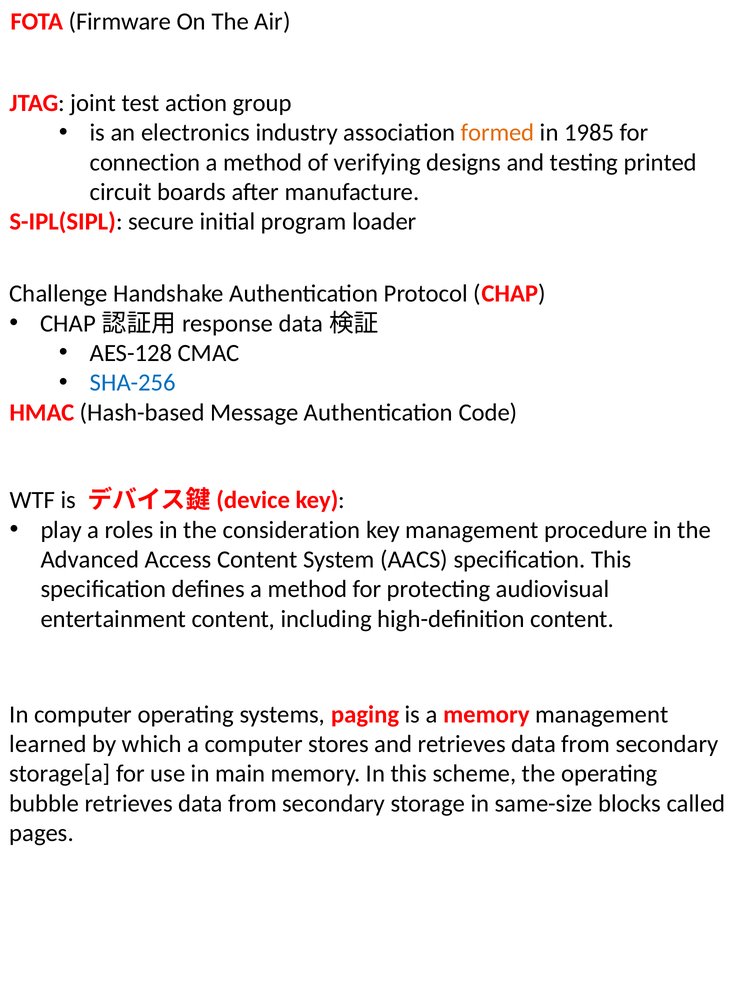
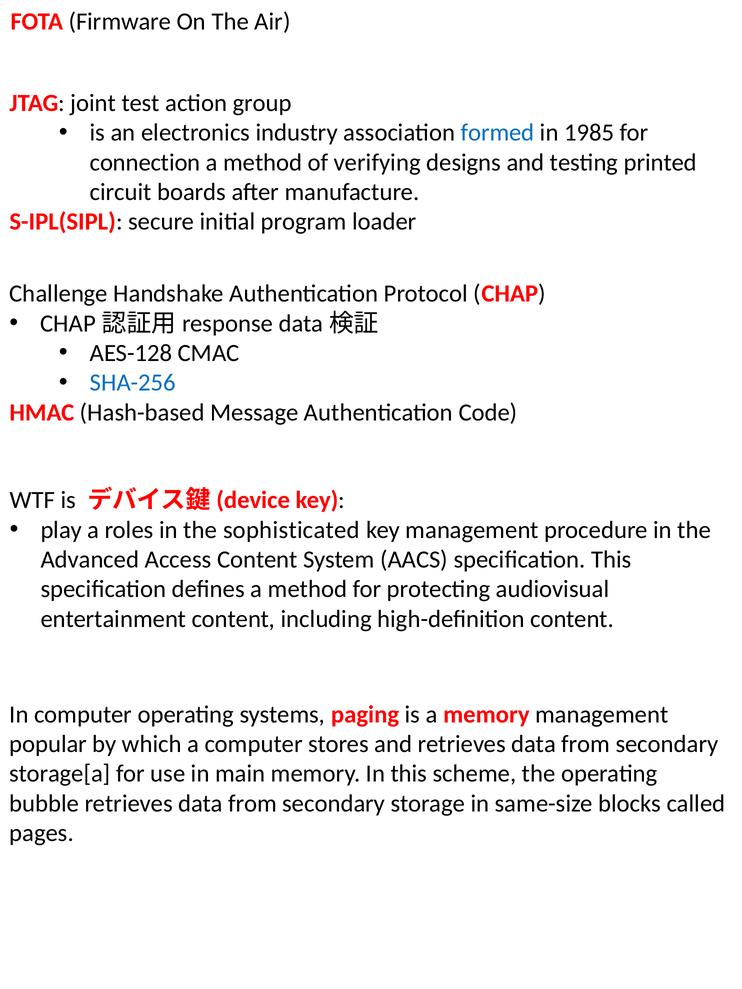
formed colour: orange -> blue
consideration: consideration -> sophisticated
learned: learned -> popular
